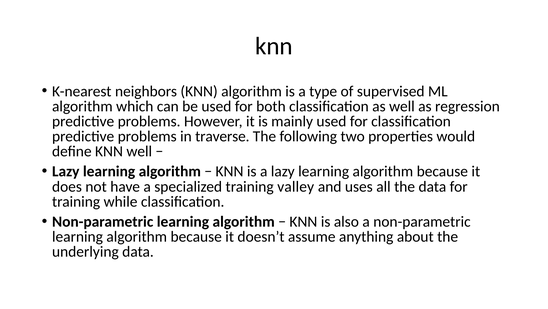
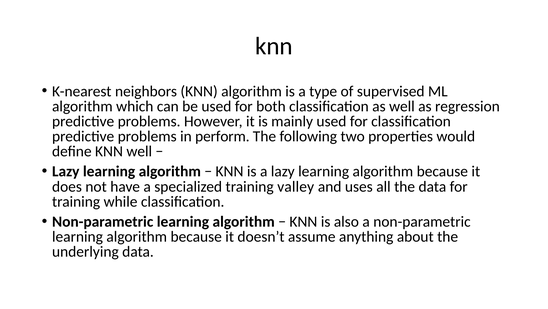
traverse: traverse -> perform
